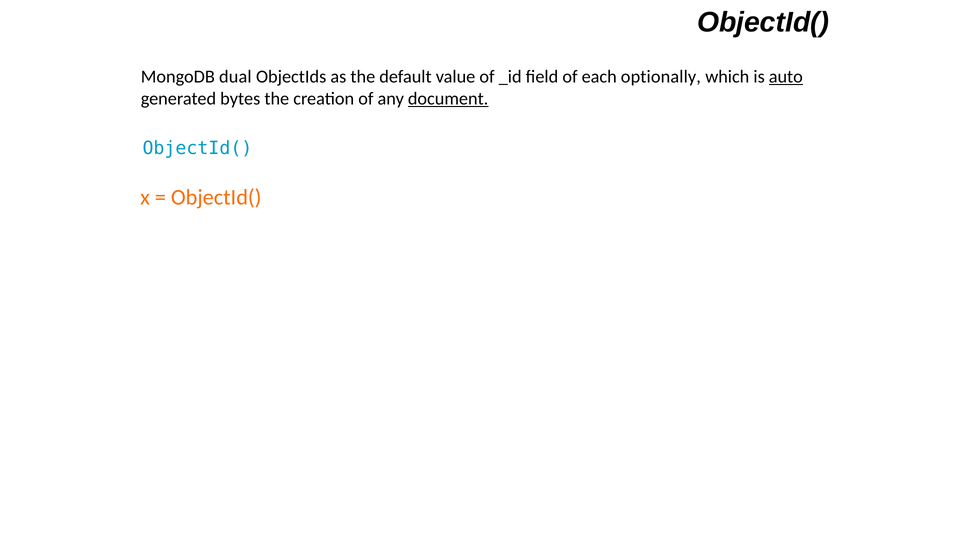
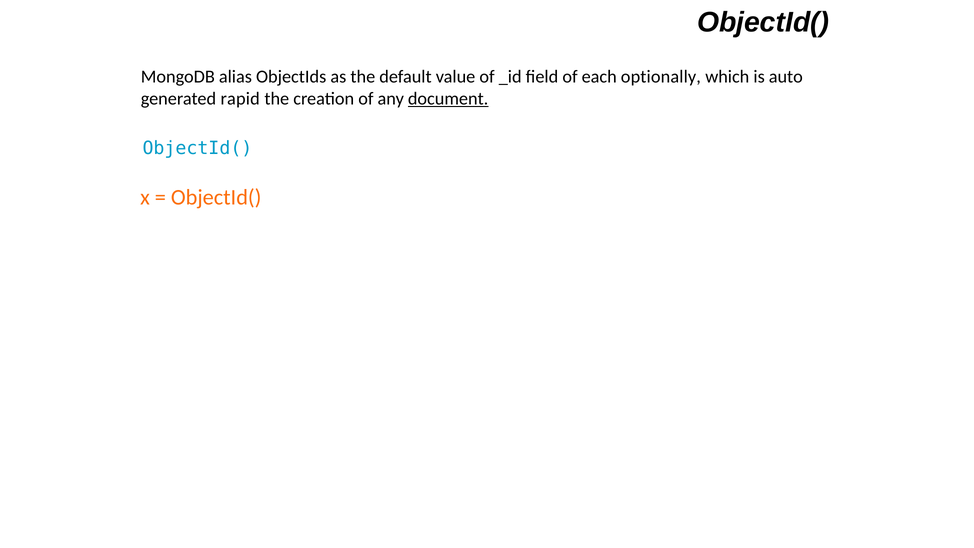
dual: dual -> alias
auto underline: present -> none
bytes: bytes -> rapid
